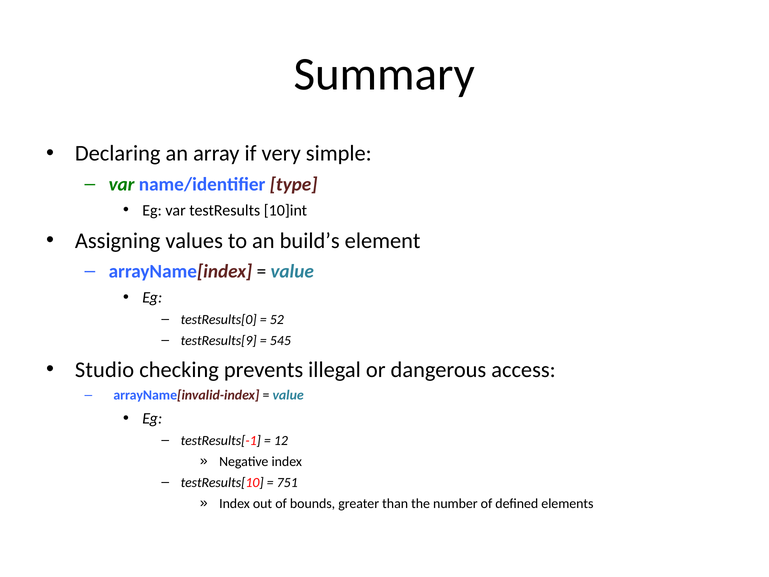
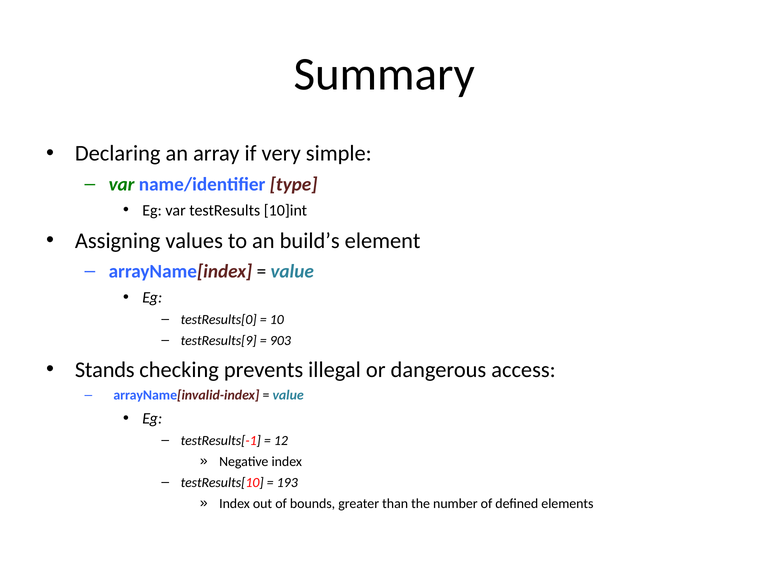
52: 52 -> 10
545: 545 -> 903
Studio: Studio -> Stands
751: 751 -> 193
